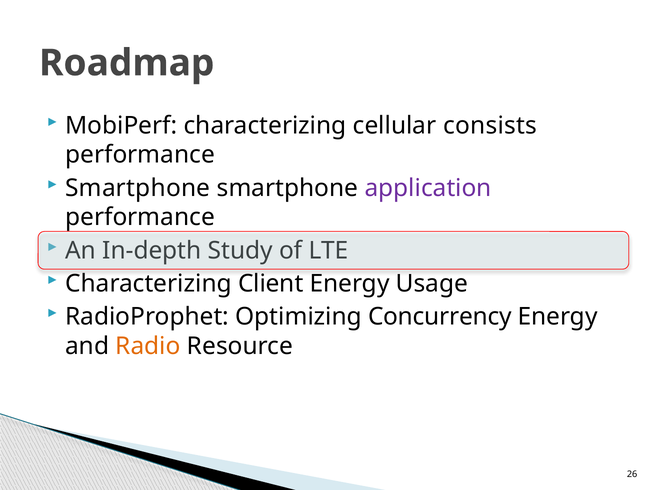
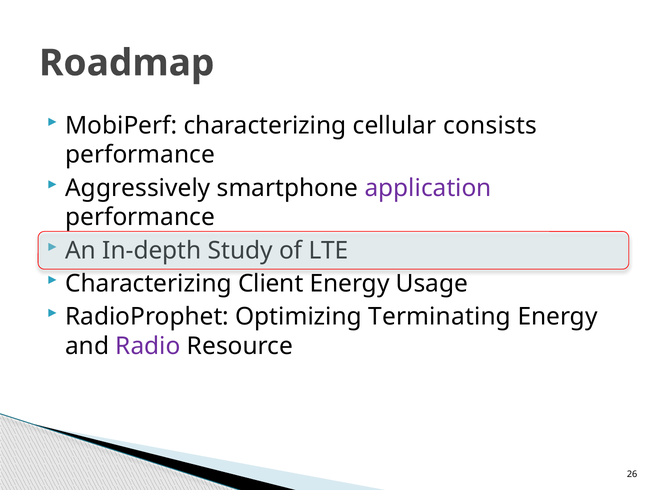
Smartphone at (138, 188): Smartphone -> Aggressively
Concurrency: Concurrency -> Terminating
Radio colour: orange -> purple
